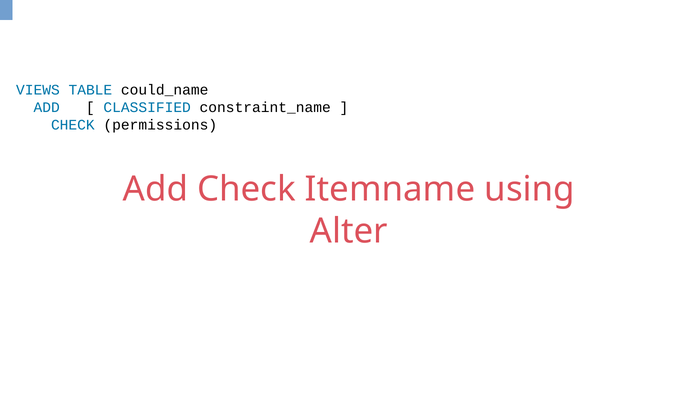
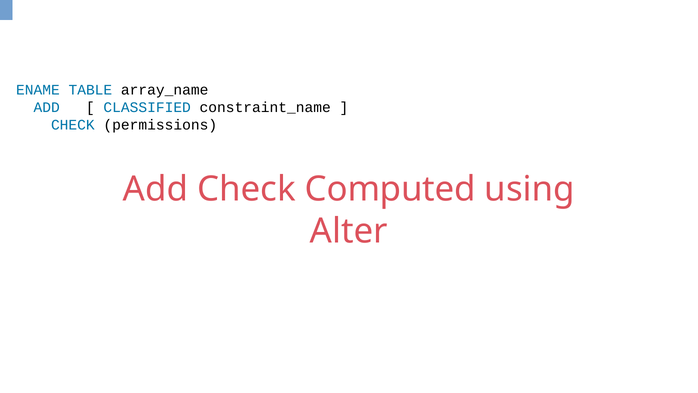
VIEWS: VIEWS -> ENAME
could_name: could_name -> array_name
Itemname: Itemname -> Computed
